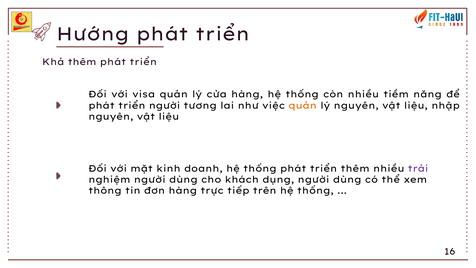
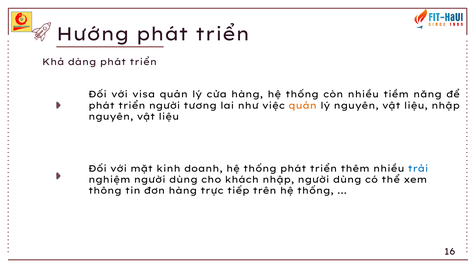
Khả thêm: thêm -> dàng
trải colour: purple -> blue
khách dụng: dụng -> nhập
